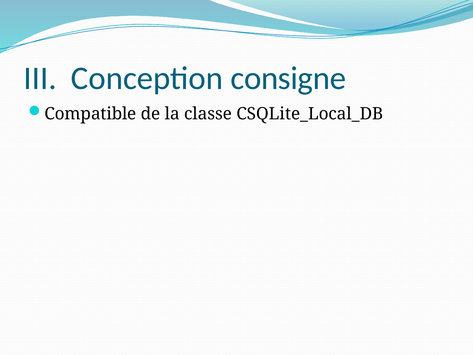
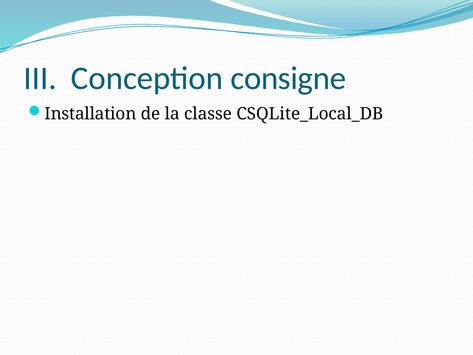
Compatible: Compatible -> Installation
